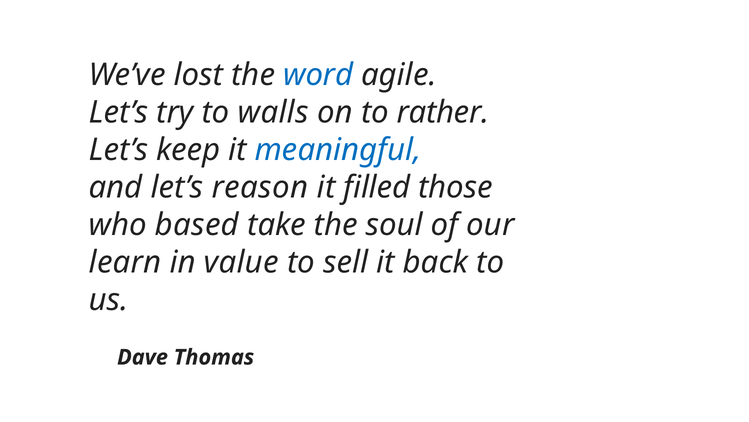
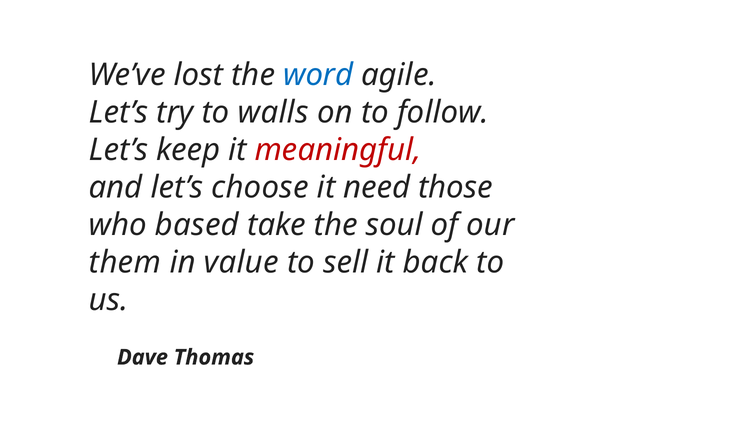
rather: rather -> follow
meaningful colour: blue -> red
reason: reason -> choose
filled: filled -> need
learn: learn -> them
